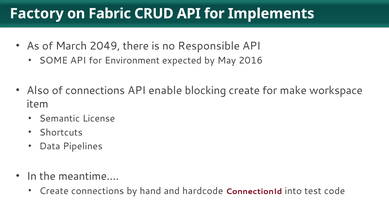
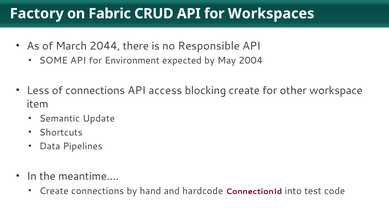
Implements: Implements -> Workspaces
2049: 2049 -> 2044
2016: 2016 -> 2004
Also: Also -> Less
enable: enable -> access
make: make -> other
License: License -> Update
